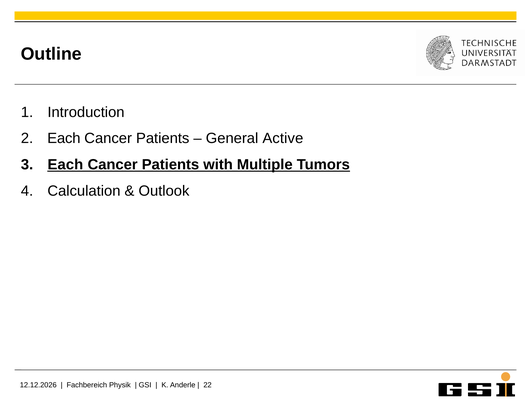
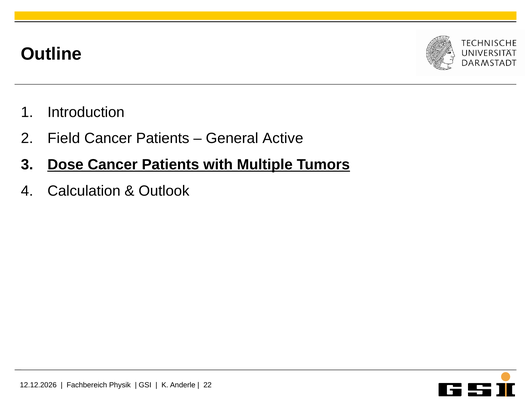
Each at (64, 138): Each -> Field
Each at (65, 164): Each -> Dose
